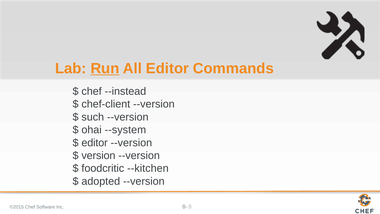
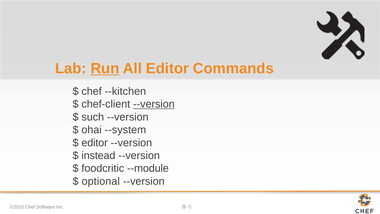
--instead: --instead -> --kitchen
--version at (154, 104) underline: none -> present
version: version -> instead
--kitchen: --kitchen -> --module
adopted: adopted -> optional
